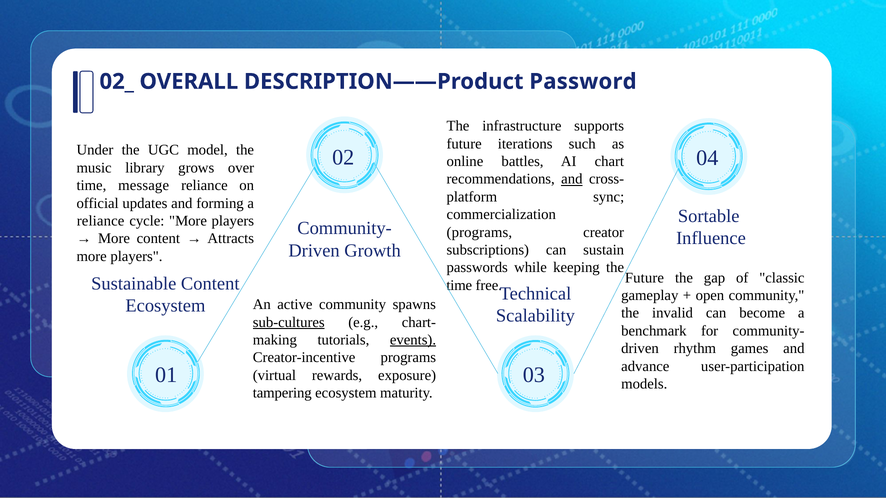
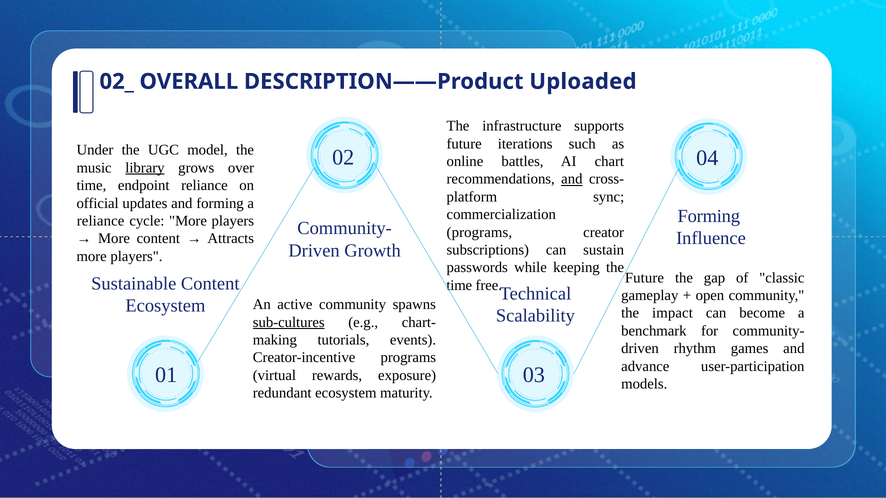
Password: Password -> Uploaded
library underline: none -> present
message: message -> endpoint
Sortable at (709, 216): Sortable -> Forming
invalid: invalid -> impact
events underline: present -> none
tampering: tampering -> redundant
